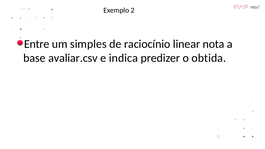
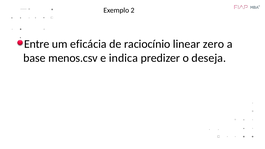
simples: simples -> eficácia
nota: nota -> zero
avaliar.csv: avaliar.csv -> menos.csv
obtida: obtida -> deseja
